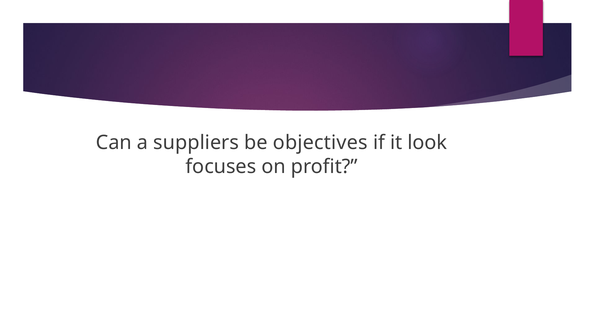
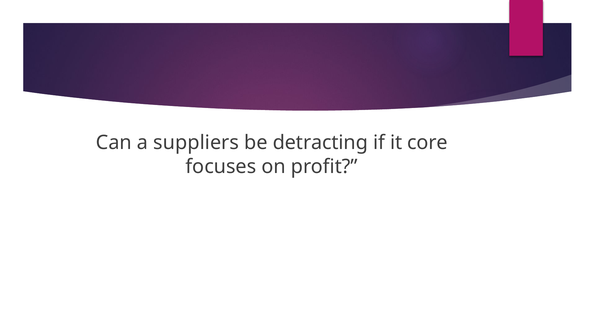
objectives: objectives -> detracting
look: look -> core
